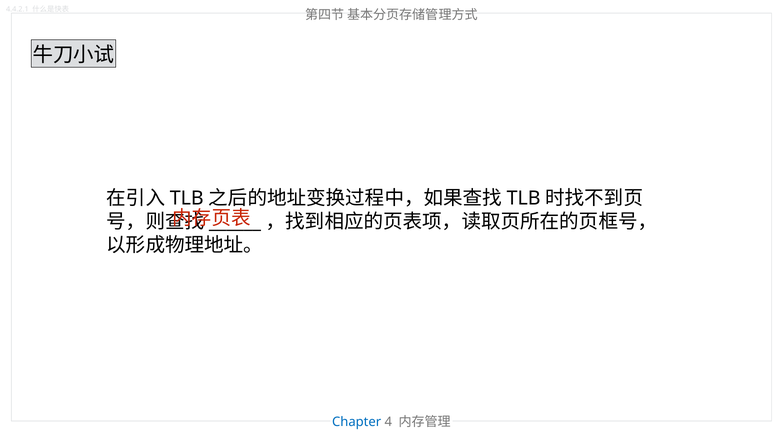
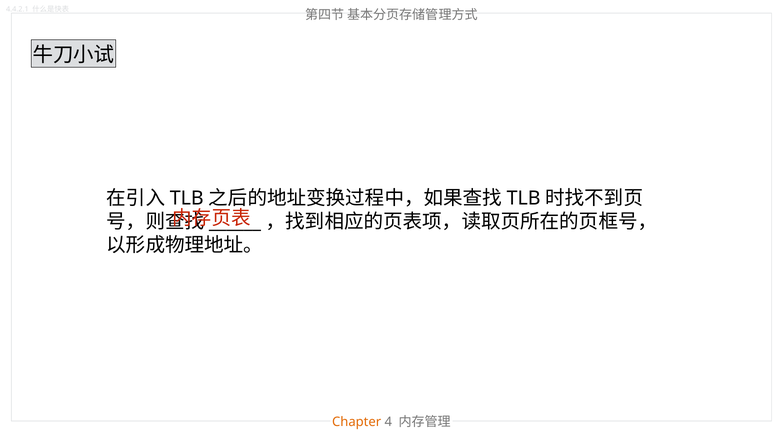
Chapter colour: blue -> orange
